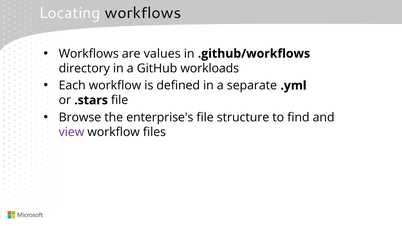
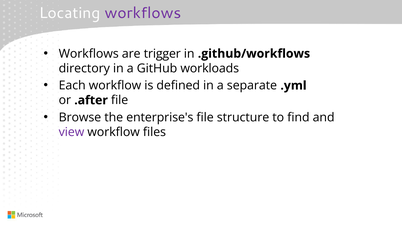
workflows at (143, 13) colour: black -> purple
values: values -> trigger
.stars: .stars -> .after
